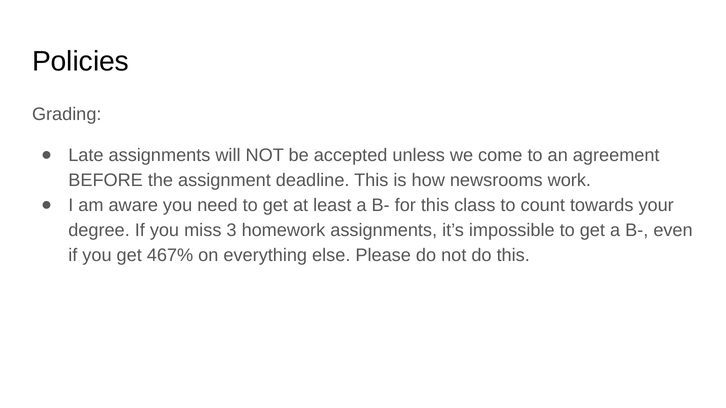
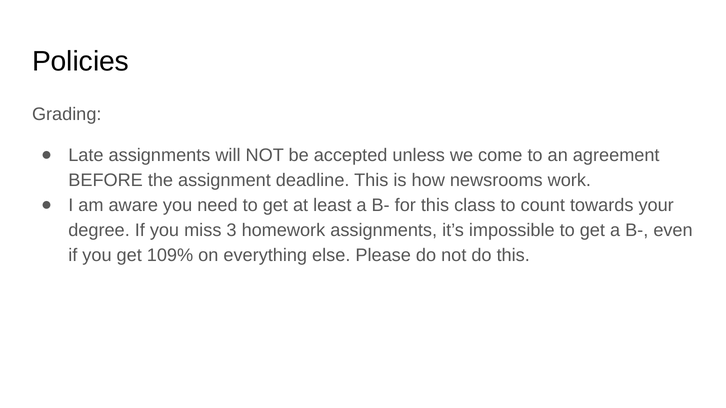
467%: 467% -> 109%
